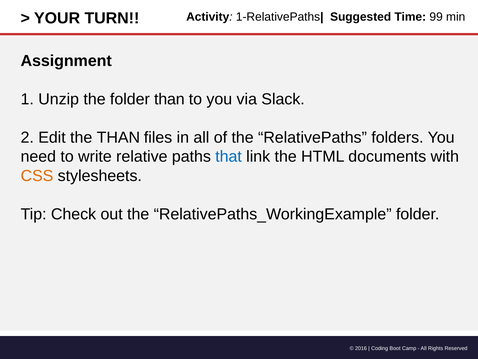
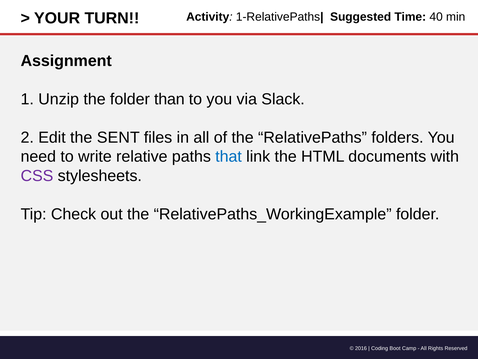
99: 99 -> 40
the THAN: THAN -> SENT
CSS colour: orange -> purple
